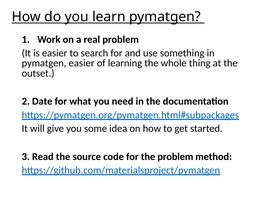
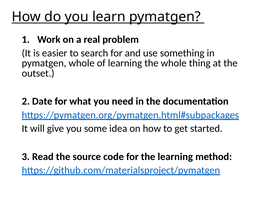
pymatgen easier: easier -> whole
the problem: problem -> learning
